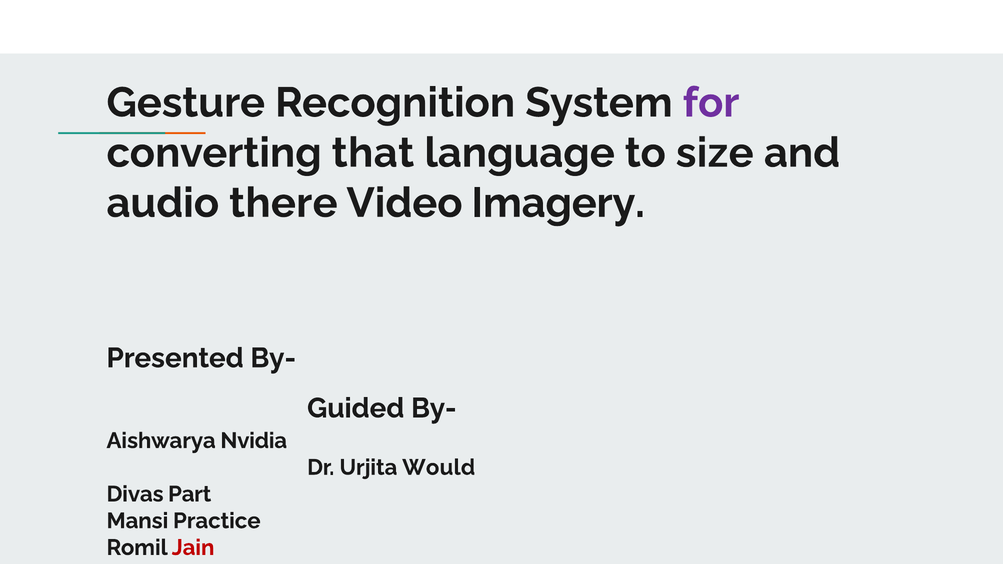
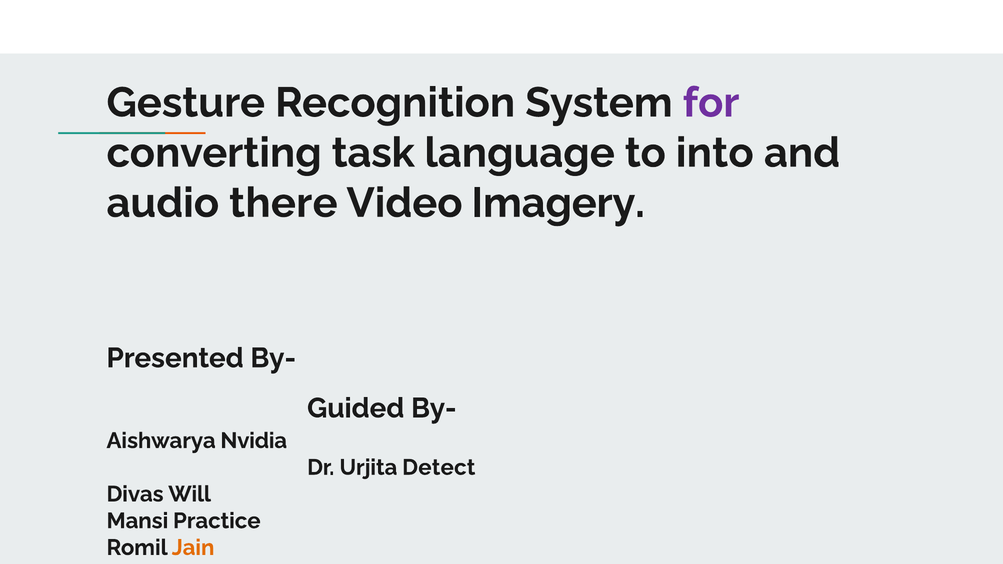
that: that -> task
size: size -> into
Would: Would -> Detect
Part: Part -> Will
Jain colour: red -> orange
